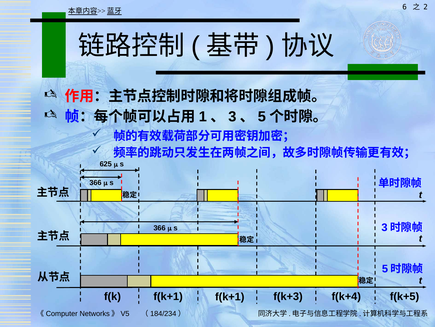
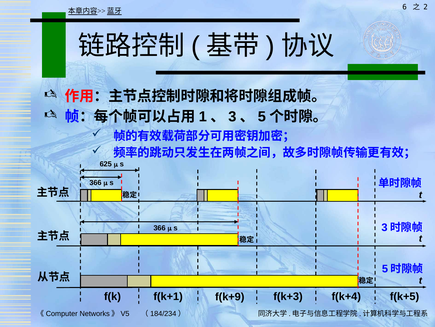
f(k+1 f(k+1: f(k+1 -> f(k+9
